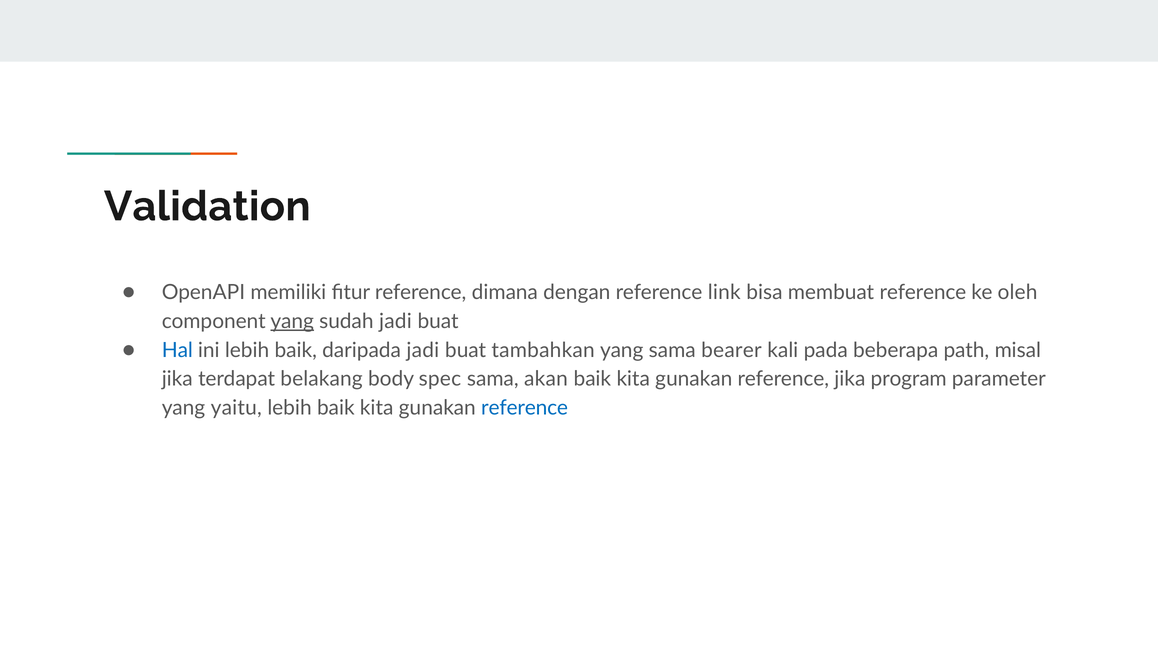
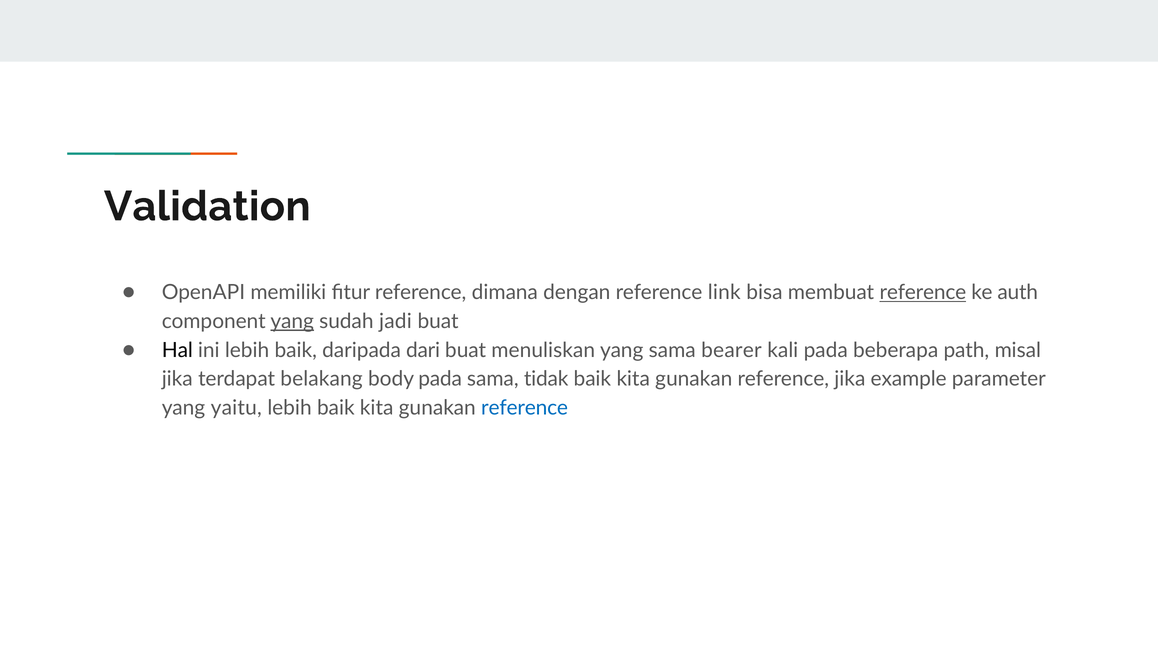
reference at (923, 293) underline: none -> present
oleh: oleh -> auth
Hal colour: blue -> black
daripada jadi: jadi -> dari
tambahkan: tambahkan -> menuliskan
body spec: spec -> pada
akan: akan -> tidak
program: program -> example
